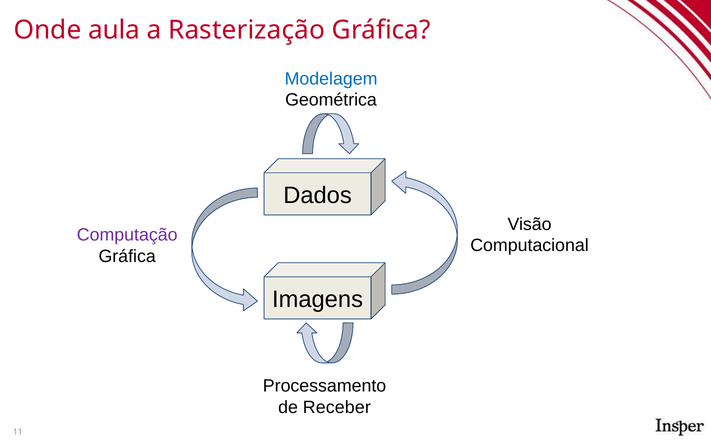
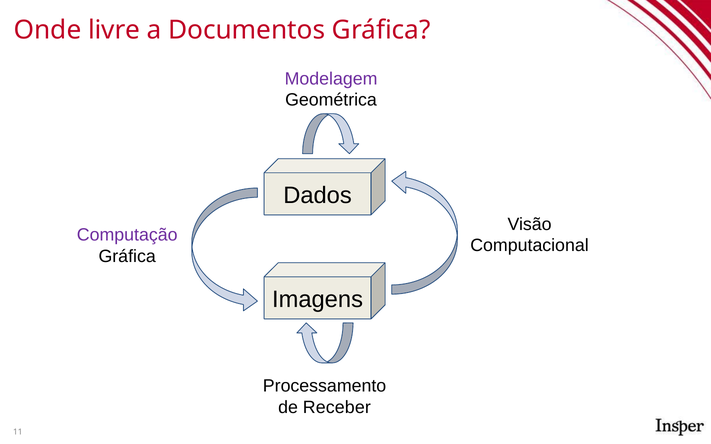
aula: aula -> livre
Rasterização: Rasterização -> Documentos
Modelagem colour: blue -> purple
